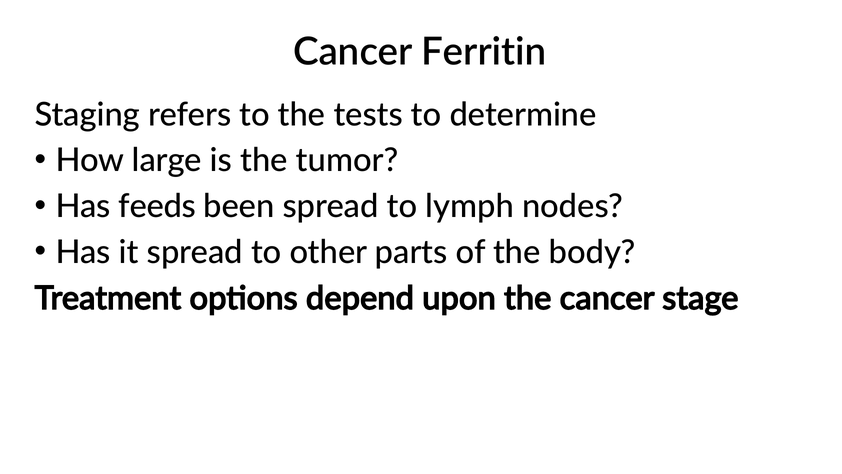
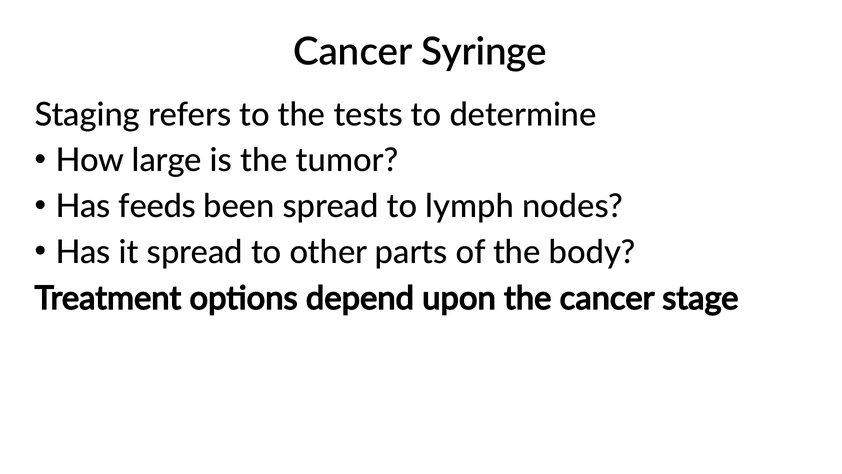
Ferritin: Ferritin -> Syringe
